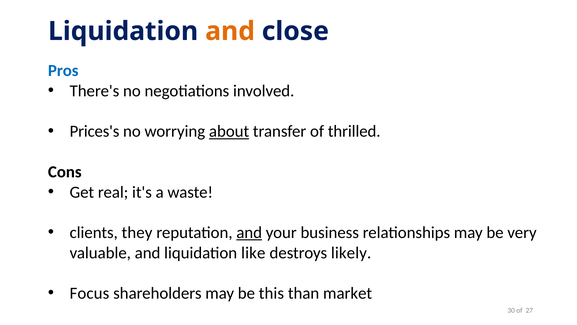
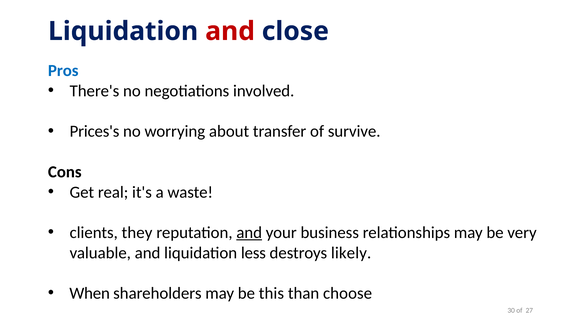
and at (230, 31) colour: orange -> red
about underline: present -> none
thrilled: thrilled -> survive
like: like -> less
Focus: Focus -> When
market: market -> choose
